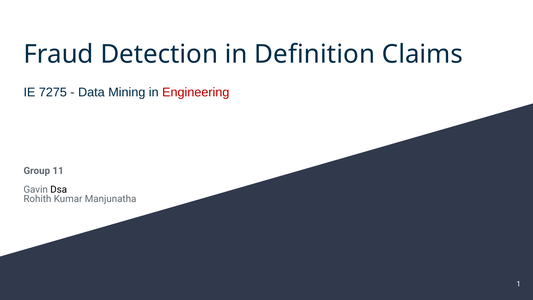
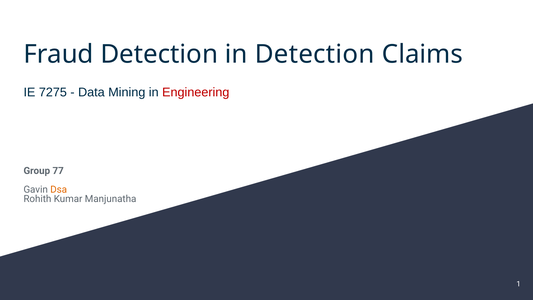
in Definition: Definition -> Detection
11: 11 -> 77
Dsa colour: black -> orange
